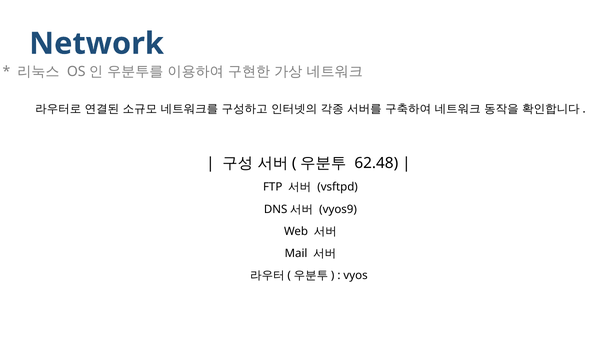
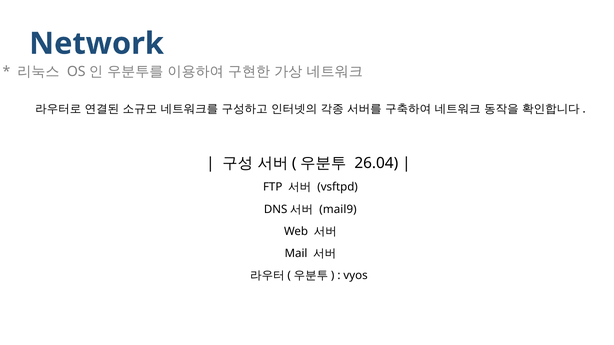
62.48: 62.48 -> 26.04
vyos9: vyos9 -> mail9
